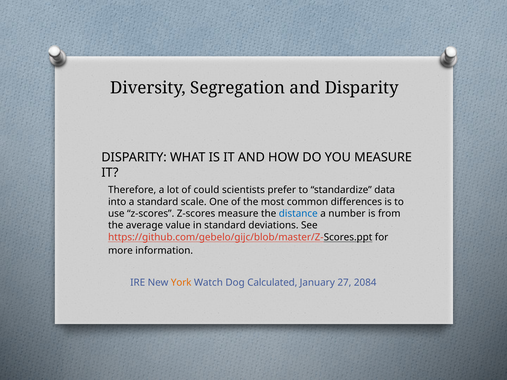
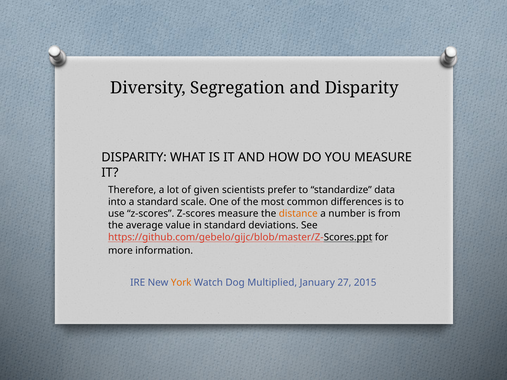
could: could -> given
distance colour: blue -> orange
Calculated: Calculated -> Multiplied
2084: 2084 -> 2015
